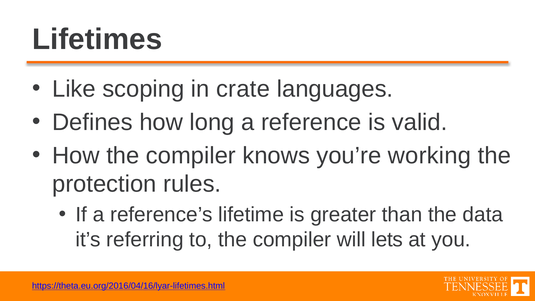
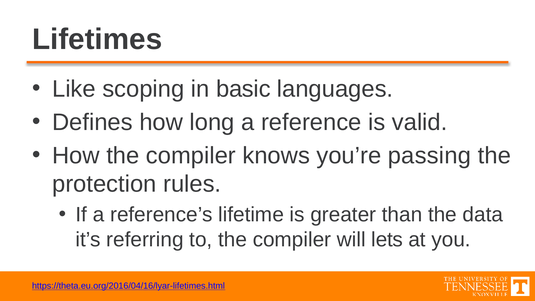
crate: crate -> basic
working: working -> passing
